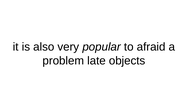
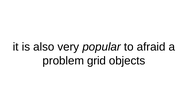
late: late -> grid
